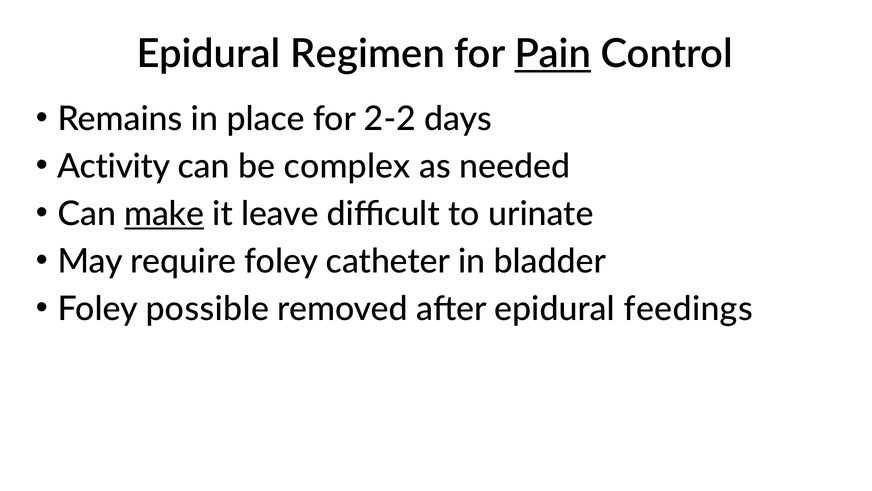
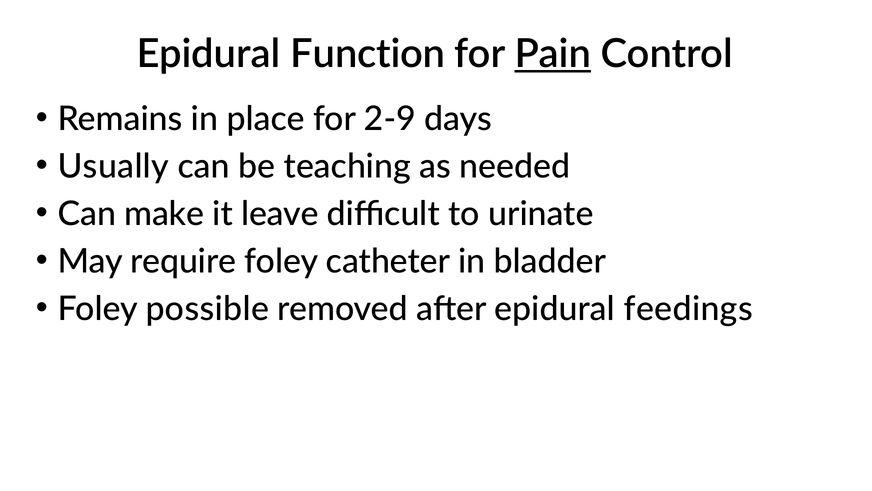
Regimen: Regimen -> Function
2-2: 2-2 -> 2-9
Activity: Activity -> Usually
complex: complex -> teaching
make underline: present -> none
